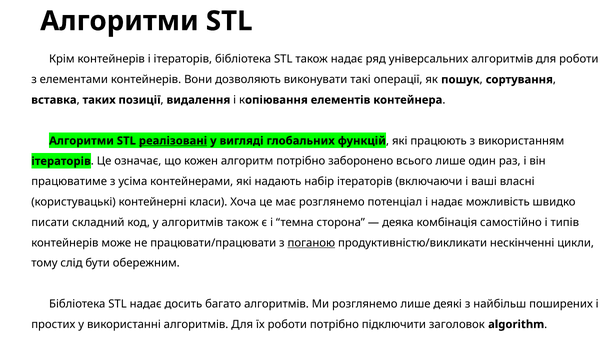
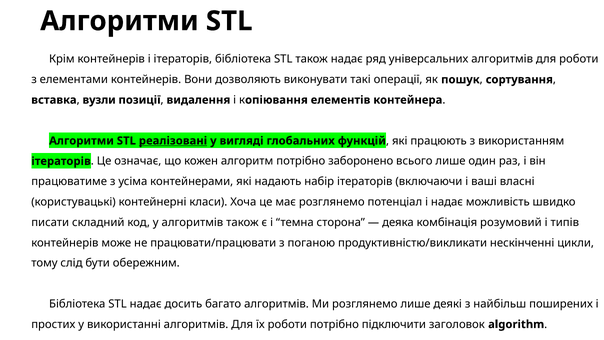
таких: таких -> вузли
самостійно: самостійно -> розумовий
поганою underline: present -> none
